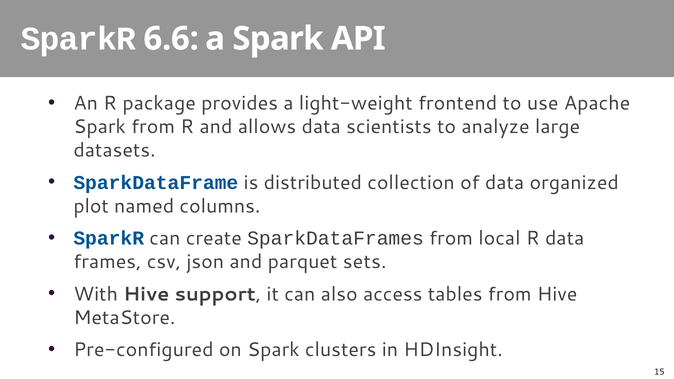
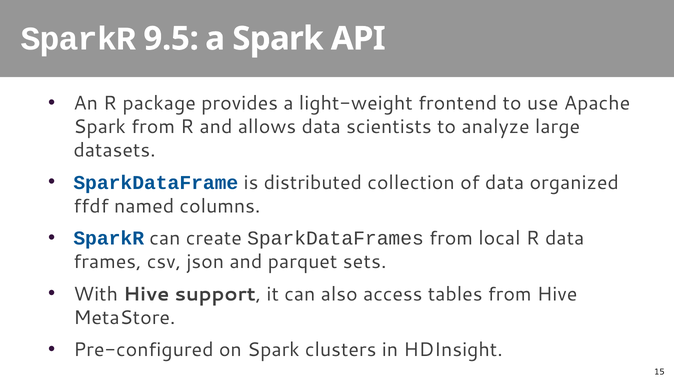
6.6: 6.6 -> 9.5
plot: plot -> ffdf
